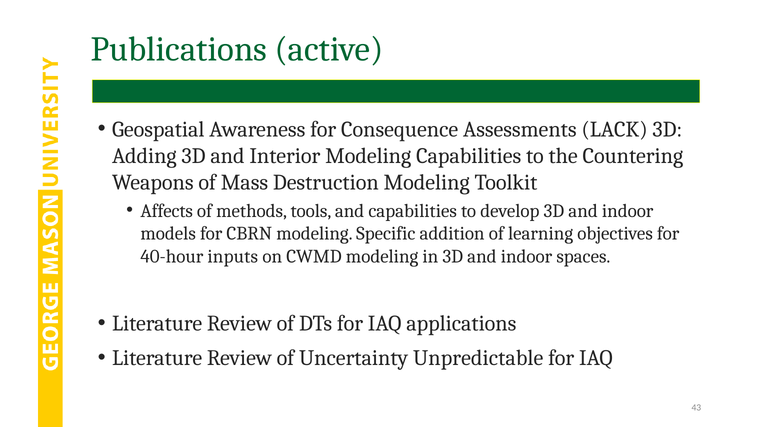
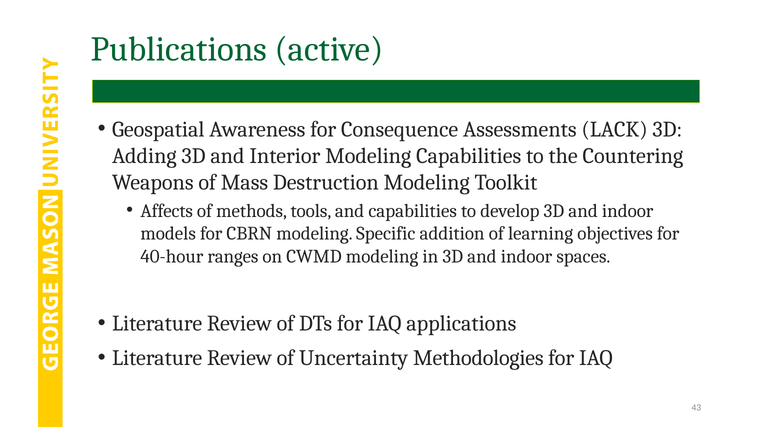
inputs: inputs -> ranges
Unpredictable: Unpredictable -> Methodologies
